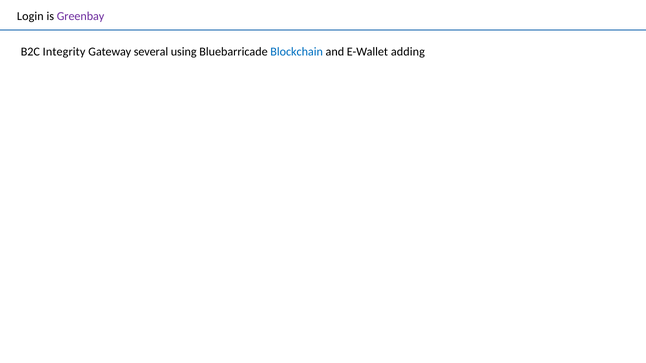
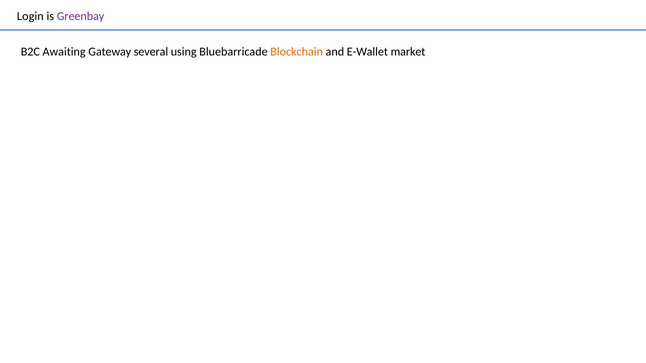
Integrity: Integrity -> Awaiting
Blockchain colour: blue -> orange
adding: adding -> market
